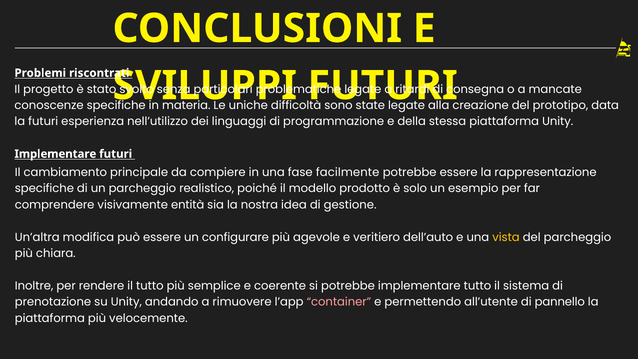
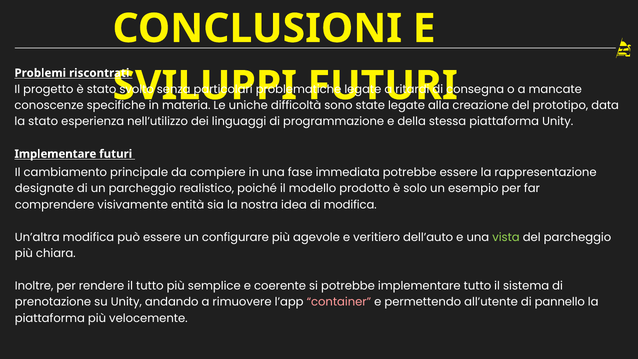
la futuri: futuri -> stato
facilmente: facilmente -> immediata
specifiche at (44, 188): specifiche -> designate
di gestione: gestione -> modifica
vista colour: yellow -> light green
